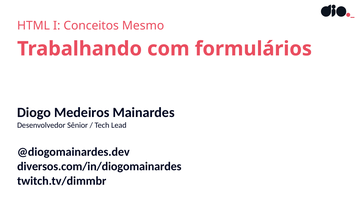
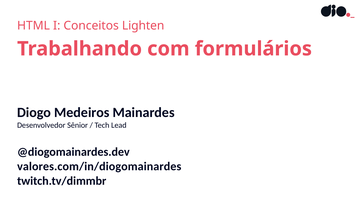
Mesmo: Mesmo -> Lighten
diversos.com/in/diogomainardes: diversos.com/in/diogomainardes -> valores.com/in/diogomainardes
